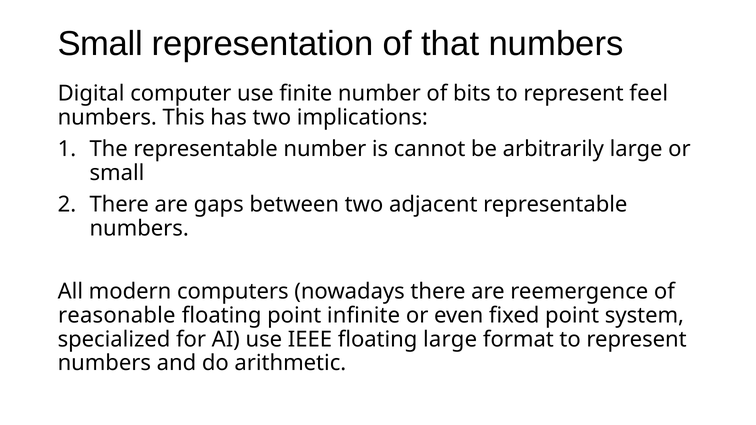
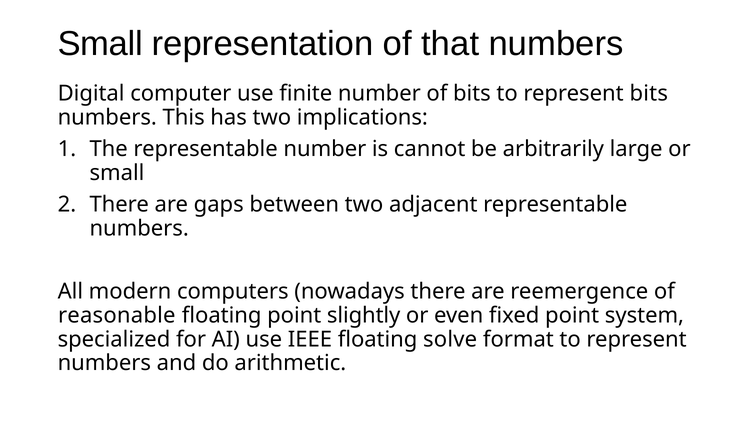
represent feel: feel -> bits
infinite: infinite -> slightly
floating large: large -> solve
